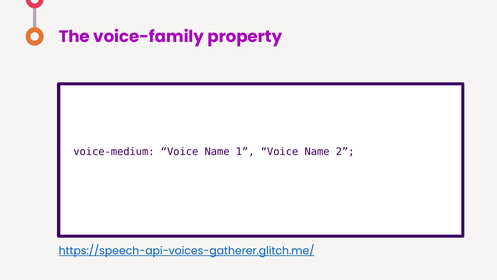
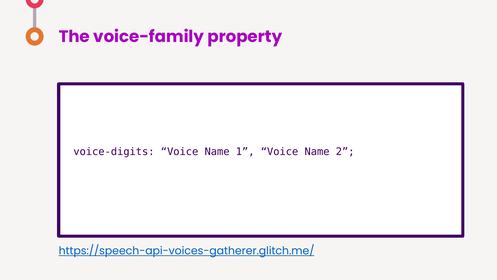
voice-medium: voice-medium -> voice-digits
